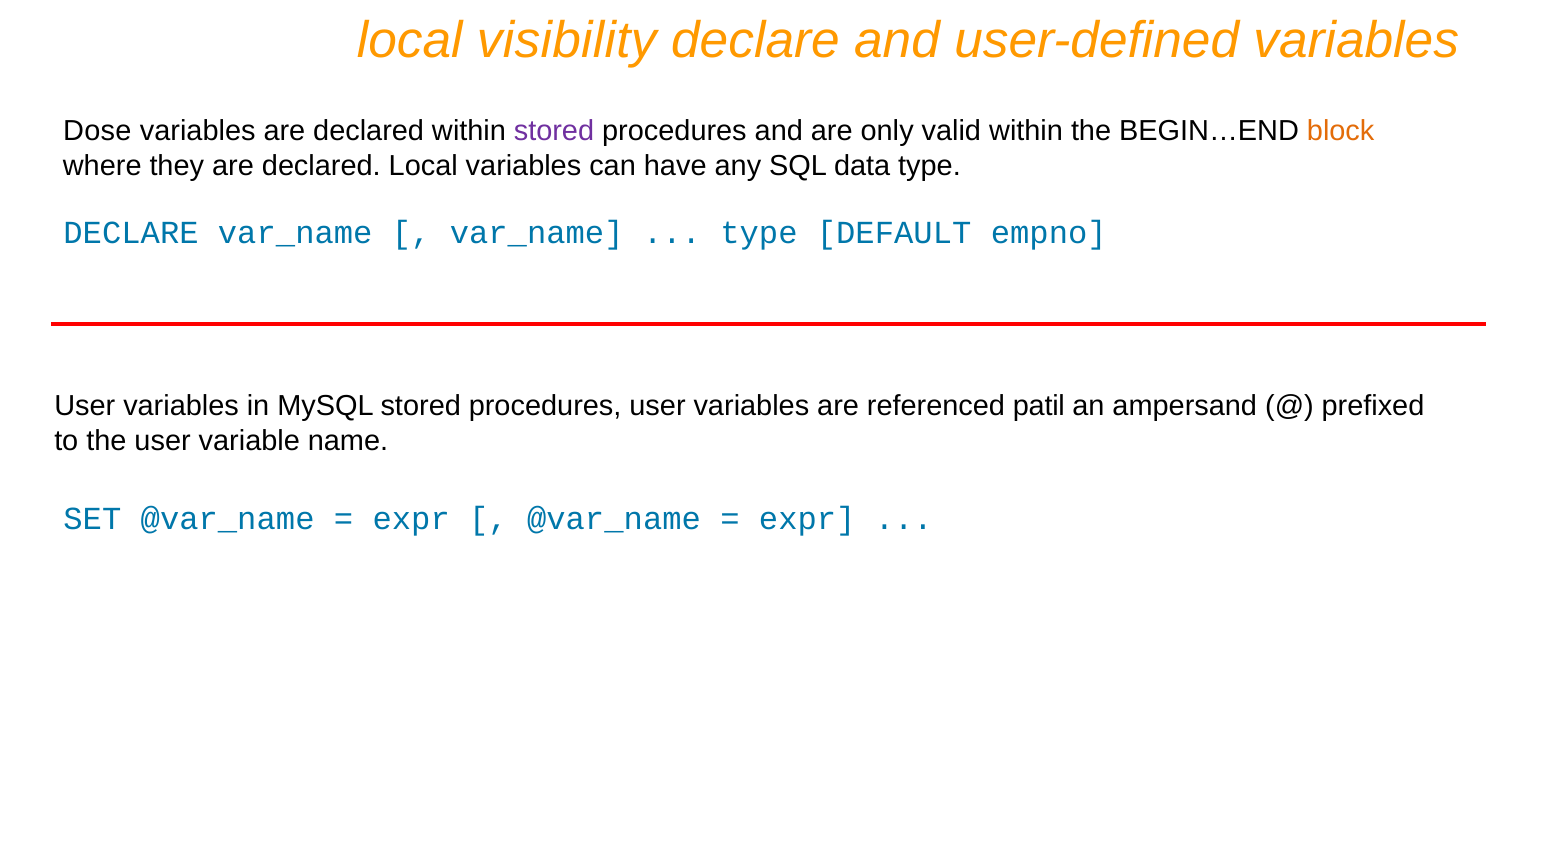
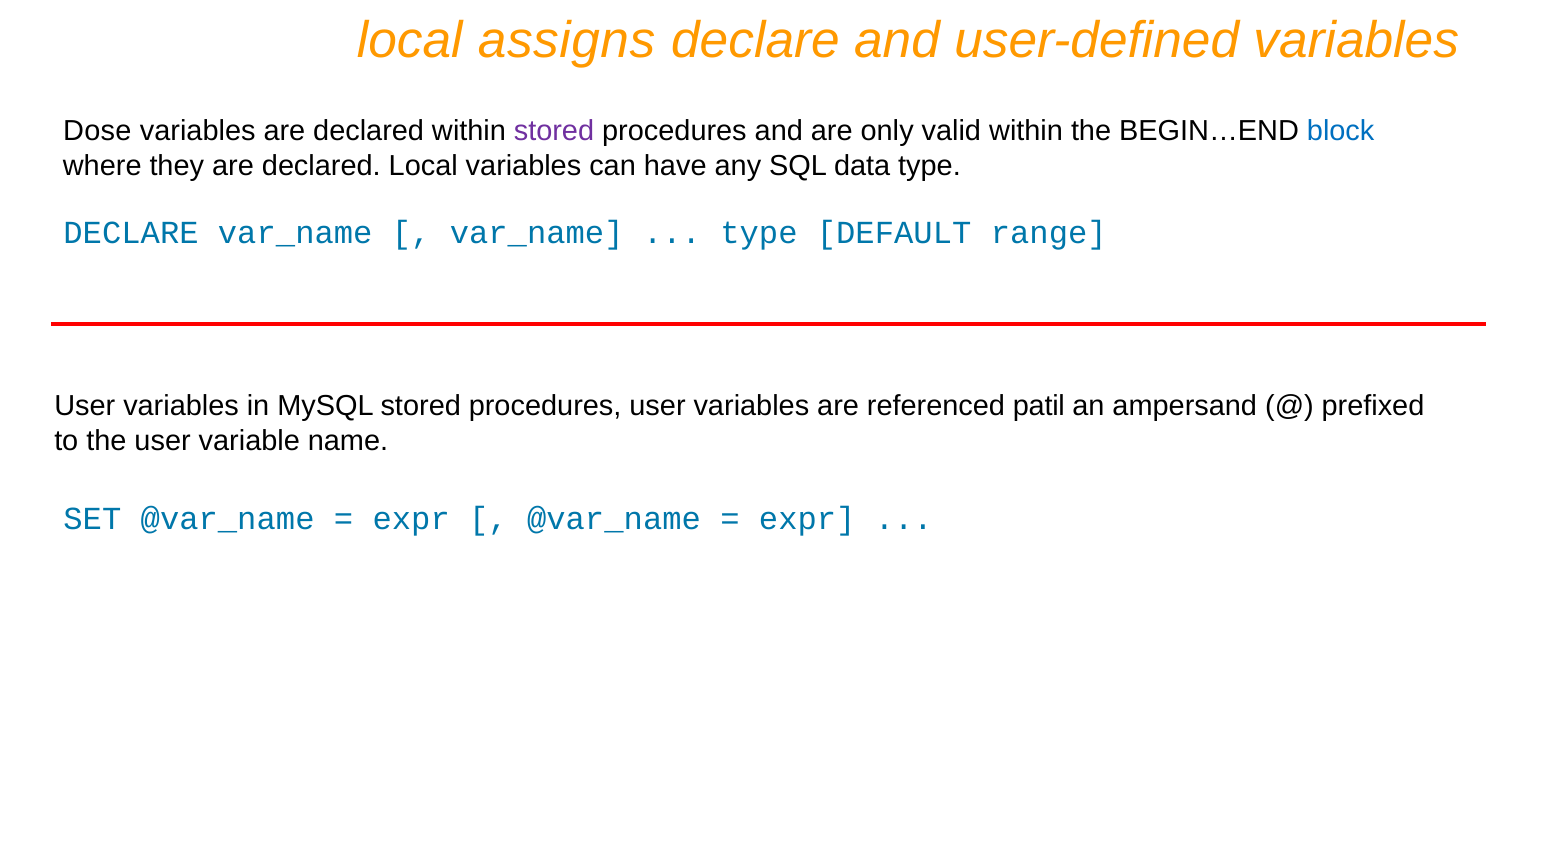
visibility: visibility -> assigns
block colour: orange -> blue
empno: empno -> range
